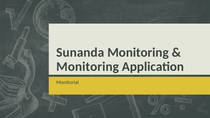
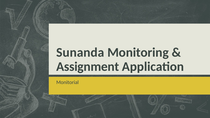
Monitoring at (88, 67): Monitoring -> Assignment
